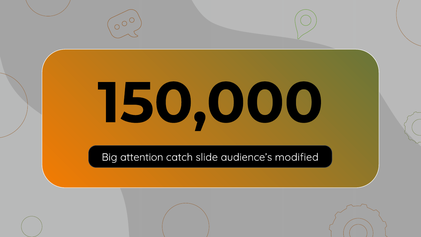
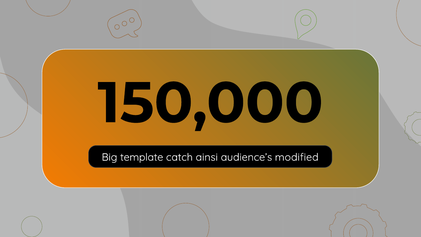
attention: attention -> template
slide: slide -> ainsi
